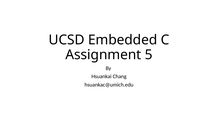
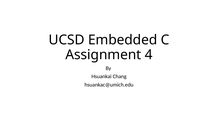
5: 5 -> 4
